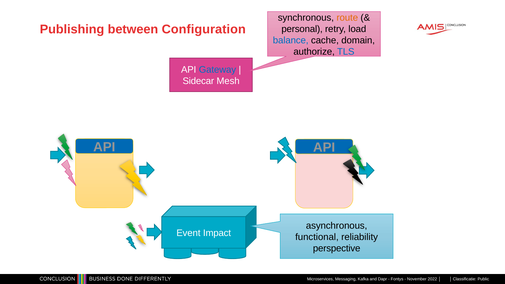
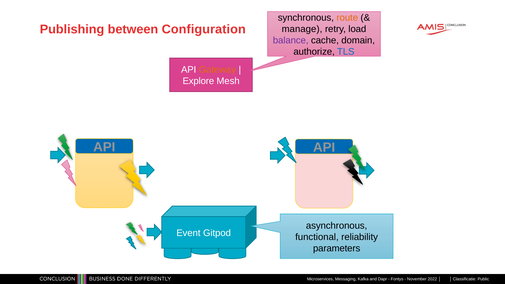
personal: personal -> manage
balance colour: blue -> purple
Gateway colour: blue -> orange
Sidecar: Sidecar -> Explore
Impact: Impact -> Gitpod
perspective: perspective -> parameters
